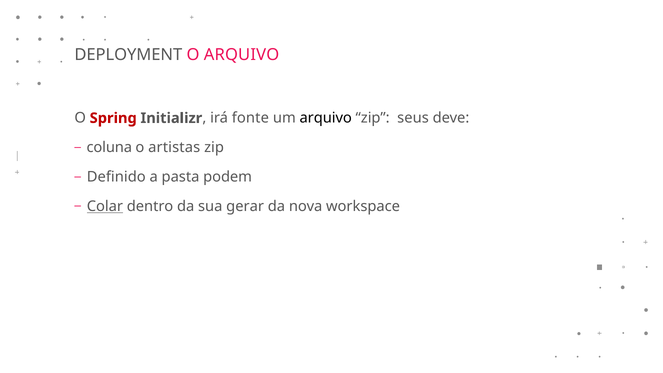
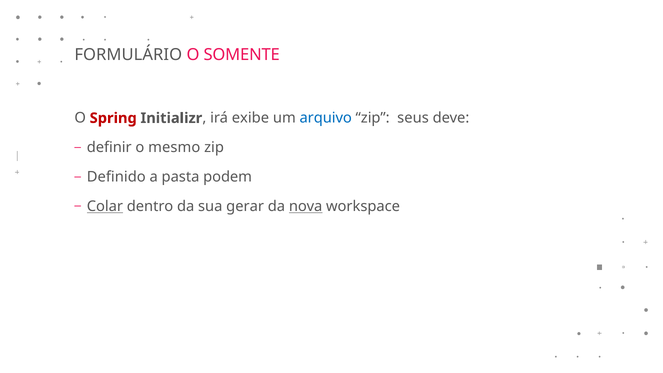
DEPLOYMENT: DEPLOYMENT -> FORMULÁRIO
O ARQUIVO: ARQUIVO -> SOMENTE
fonte: fonte -> exibe
arquivo at (326, 118) colour: black -> blue
coluna: coluna -> definir
artistas: artistas -> mesmo
nova underline: none -> present
